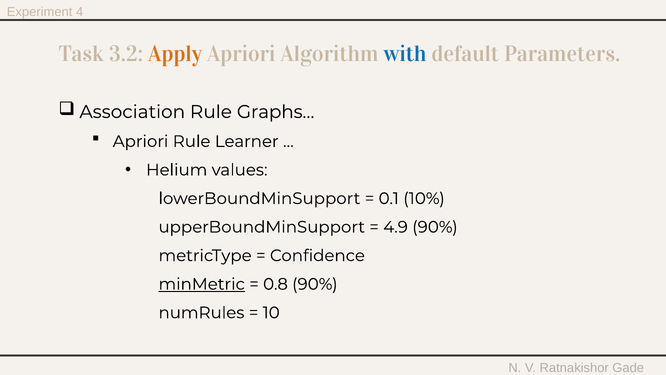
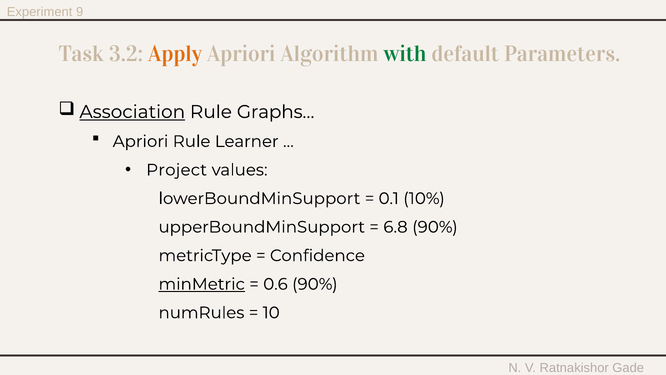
4: 4 -> 9
with colour: blue -> green
Association underline: none -> present
Helium: Helium -> Project
4.9: 4.9 -> 6.8
0.8: 0.8 -> 0.6
